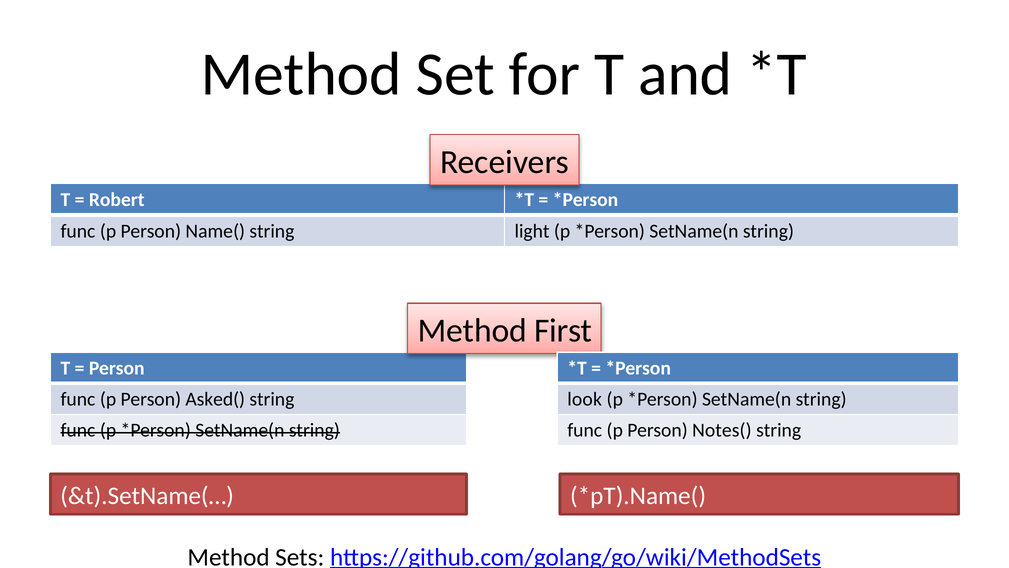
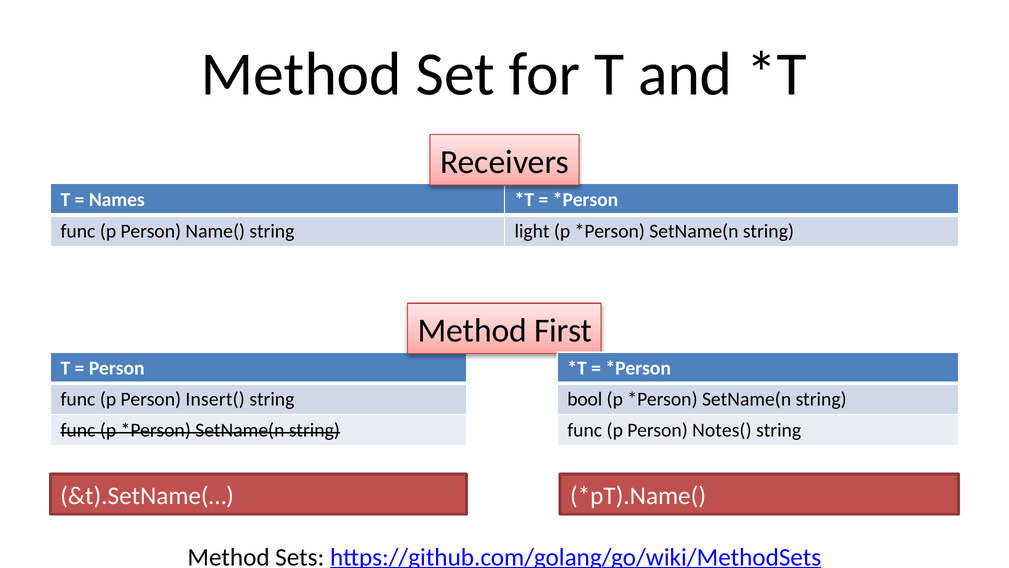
Robert: Robert -> Names
Asked(: Asked( -> Insert(
look: look -> bool
